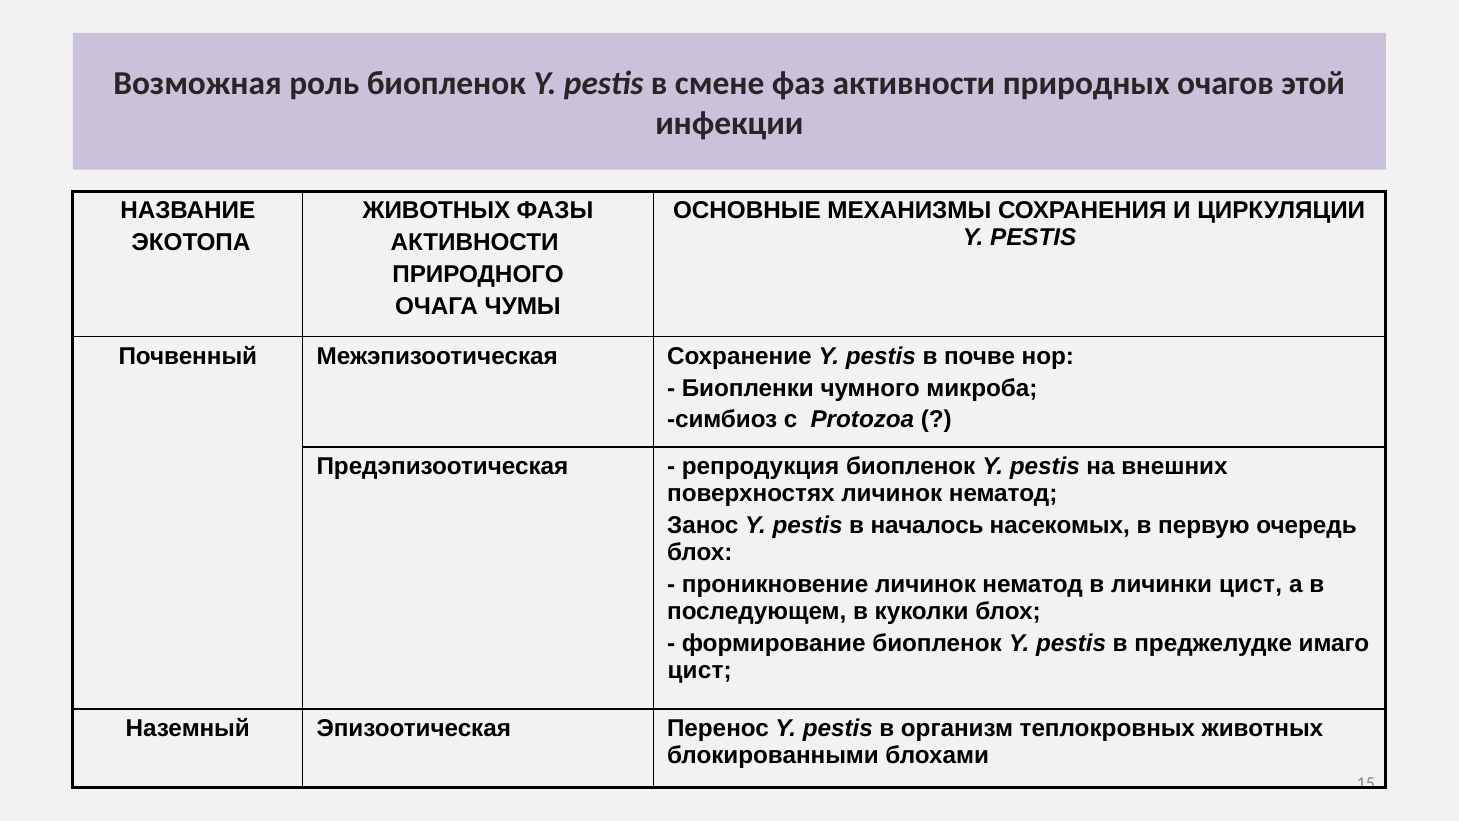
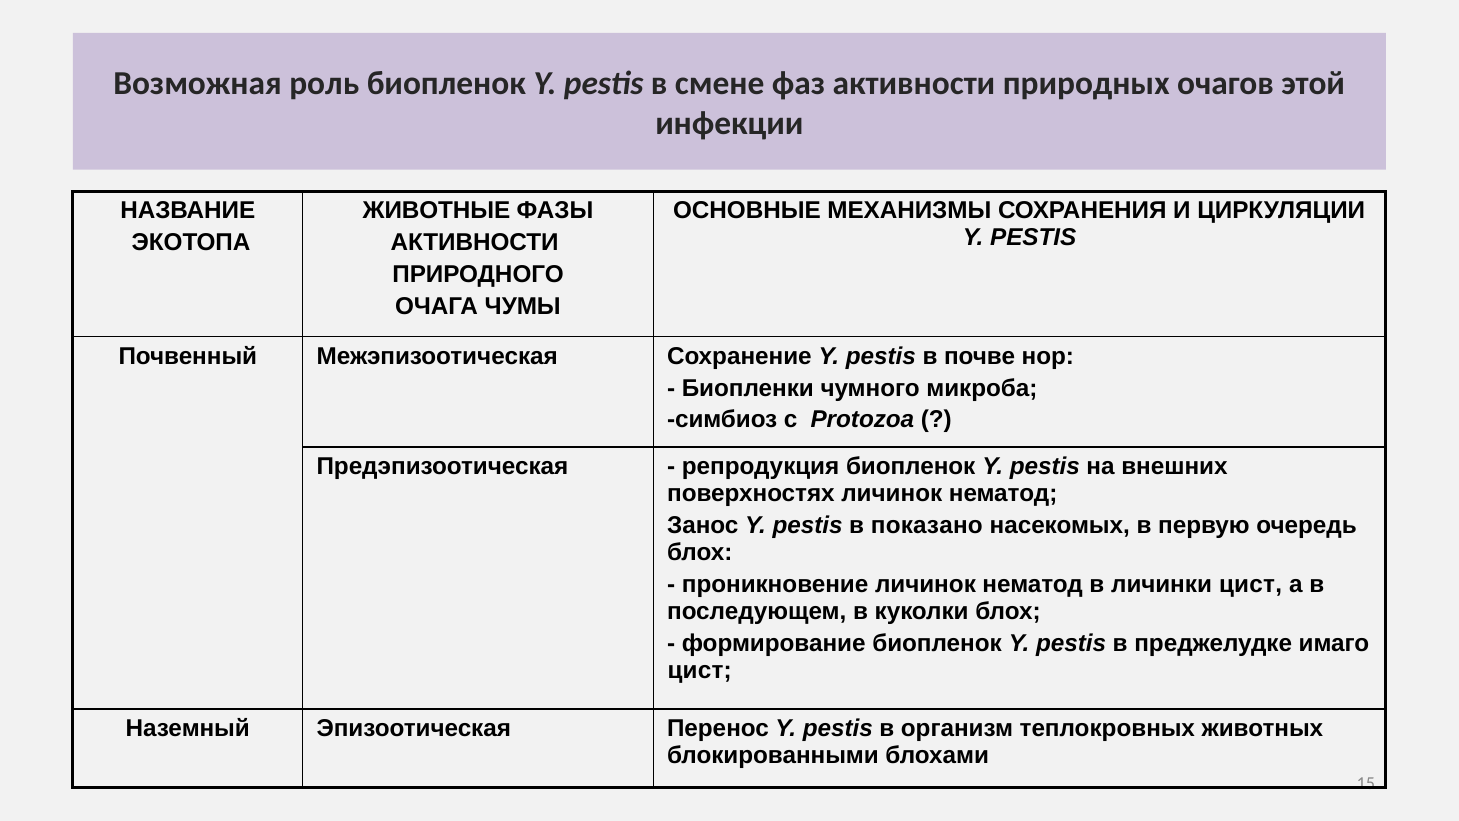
ЖИВОТНЫХ at (436, 211): ЖИВОТНЫХ -> ЖИВОТНЫЕ
началось: началось -> показано
